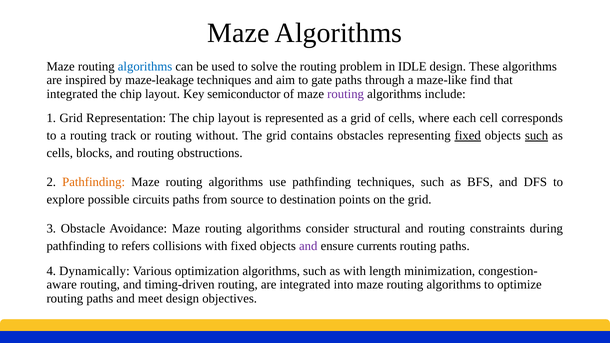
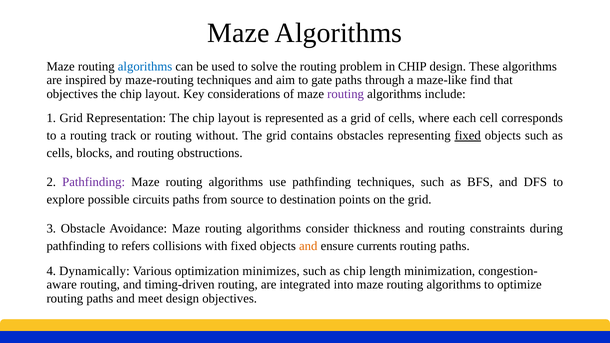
in IDLE: IDLE -> CHIP
maze-leakage: maze-leakage -> maze-routing
integrated at (72, 94): integrated -> objectives
semiconductor: semiconductor -> considerations
such at (537, 136) underline: present -> none
Pathfinding at (94, 182) colour: orange -> purple
structural: structural -> thickness
and at (308, 246) colour: purple -> orange
optimization algorithms: algorithms -> minimizes
as with: with -> chip
